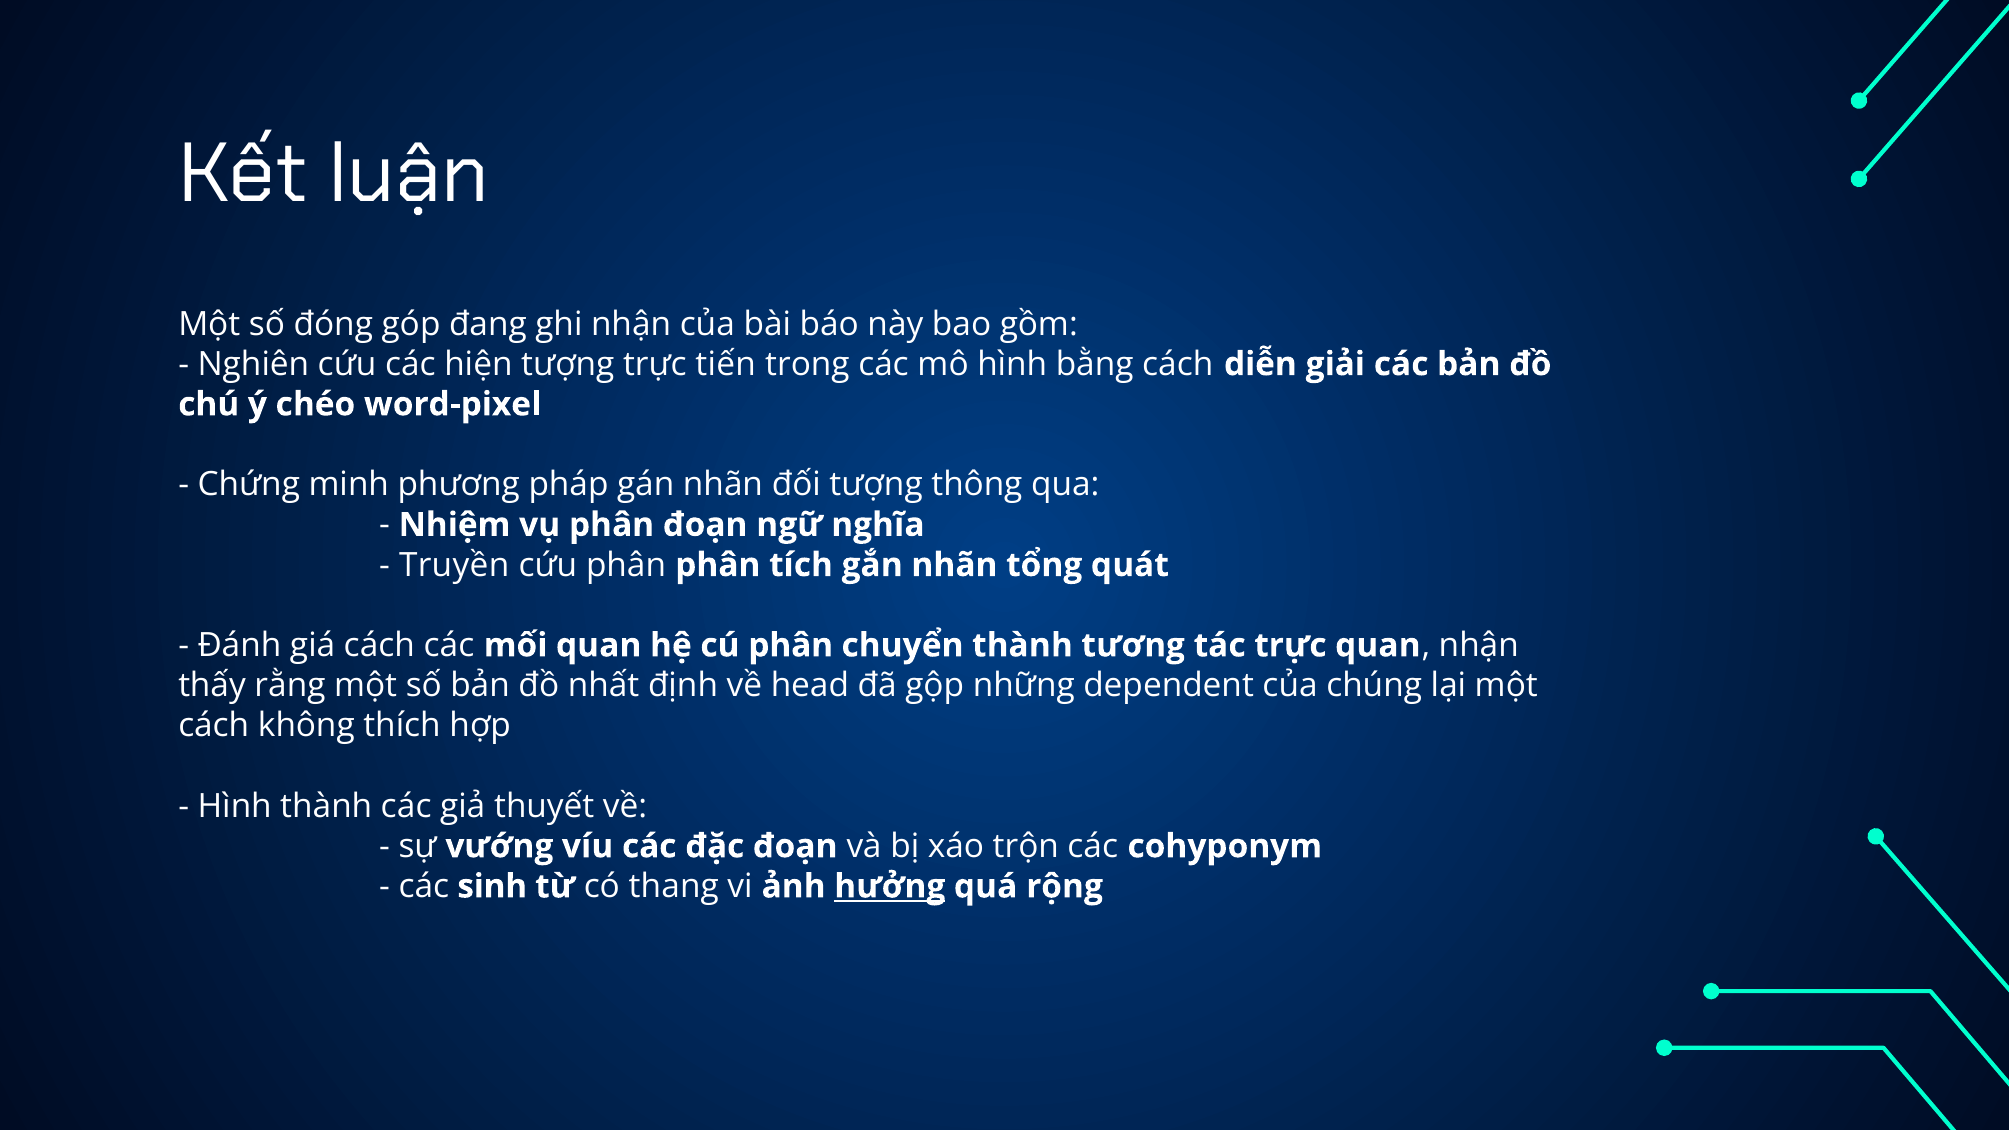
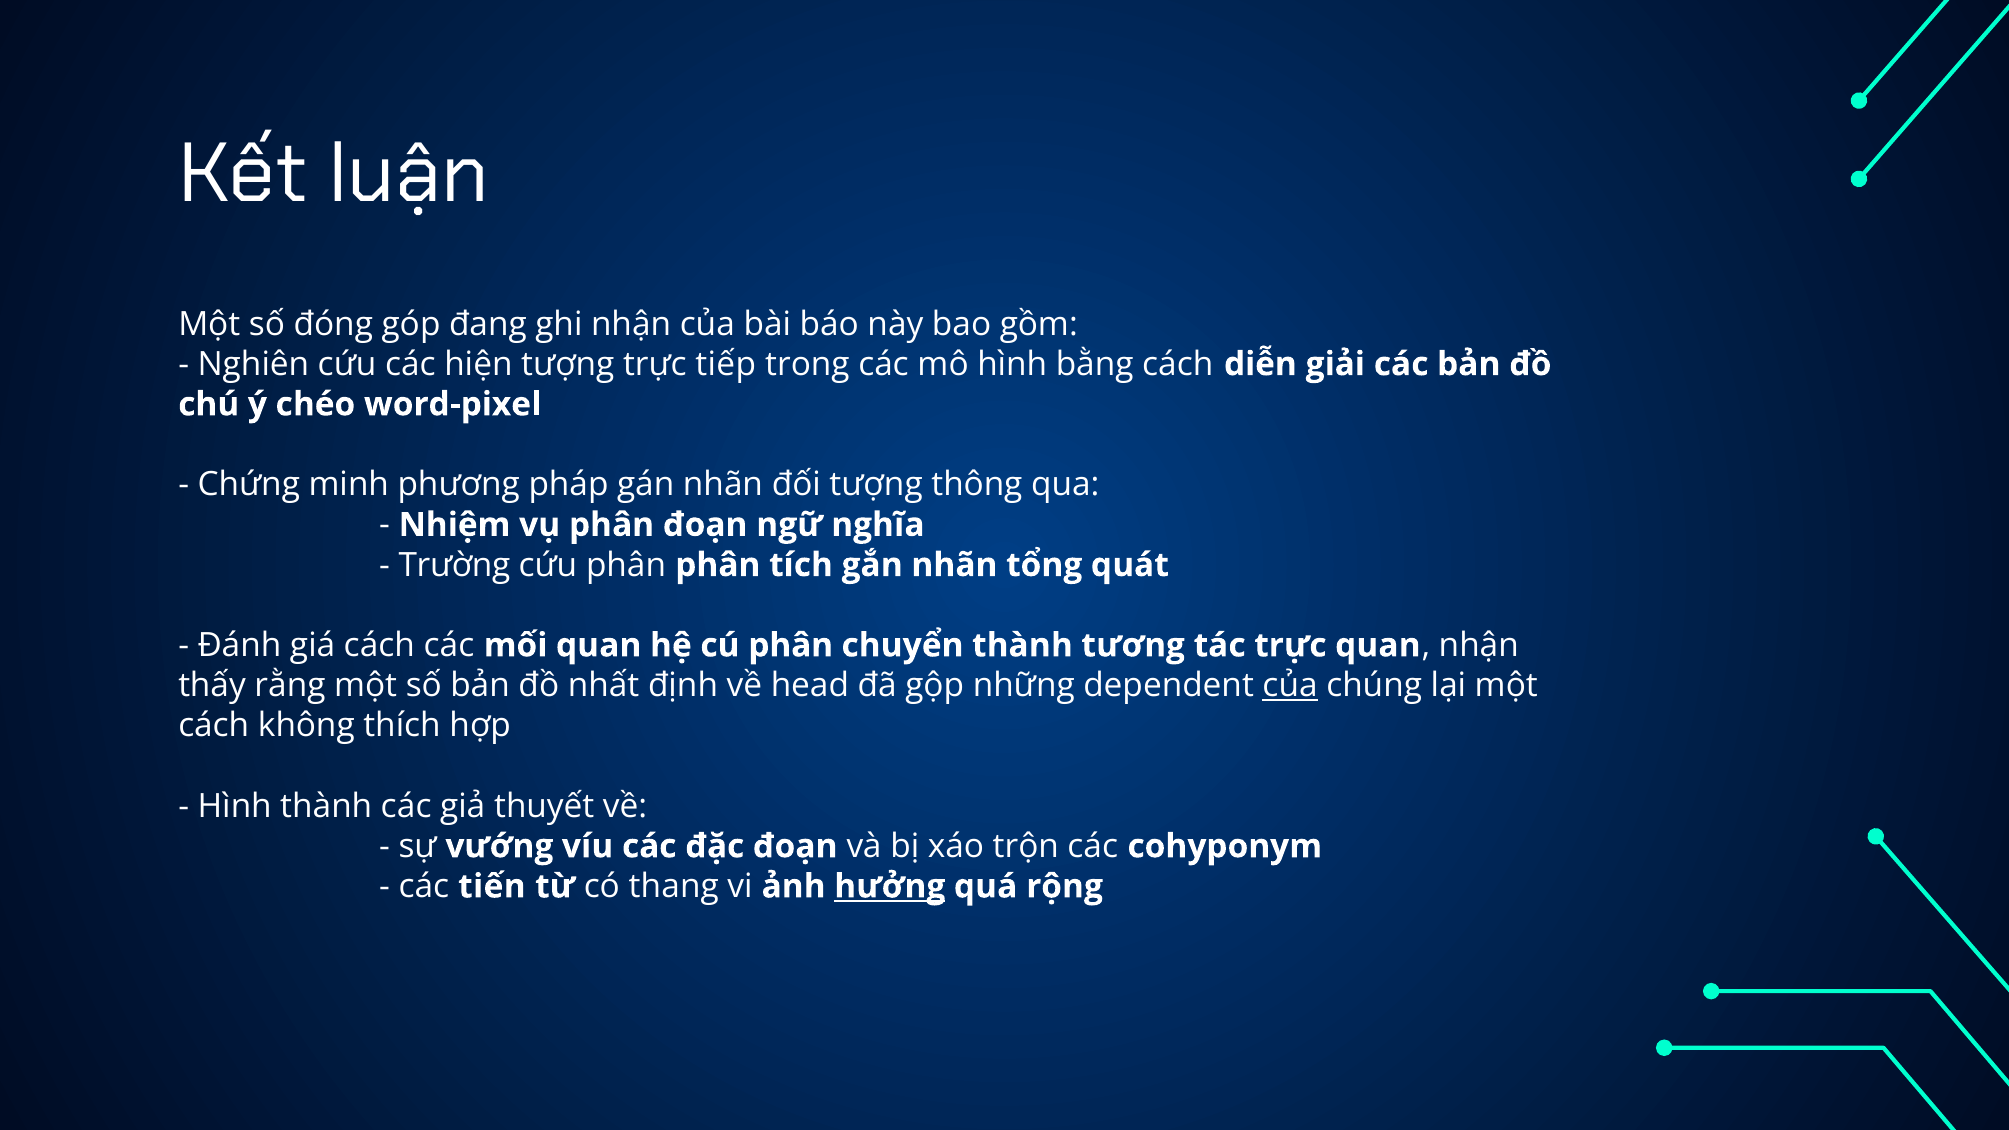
tiến: tiến -> tiếp
Truyền: Truyền -> Trường
của at (1290, 686) underline: none -> present
sinh: sinh -> tiến
